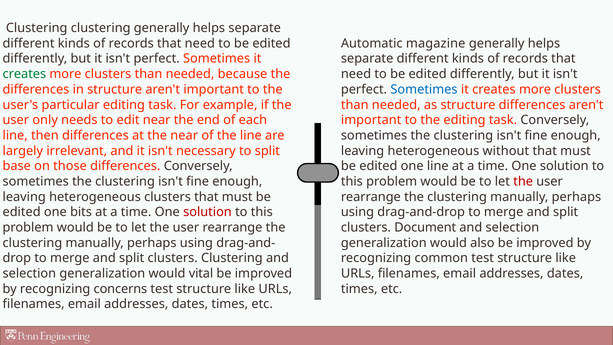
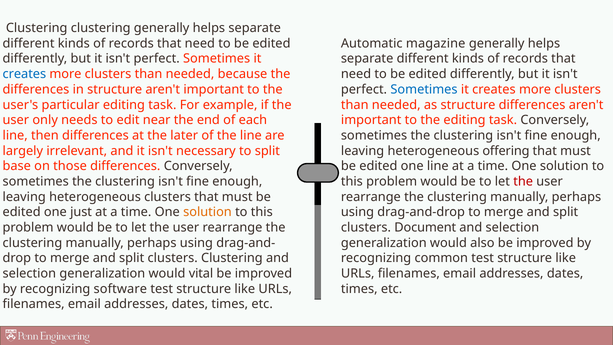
creates at (24, 74) colour: green -> blue
the near: near -> later
without: without -> offering
bits: bits -> just
solution at (207, 212) colour: red -> orange
concerns: concerns -> software
